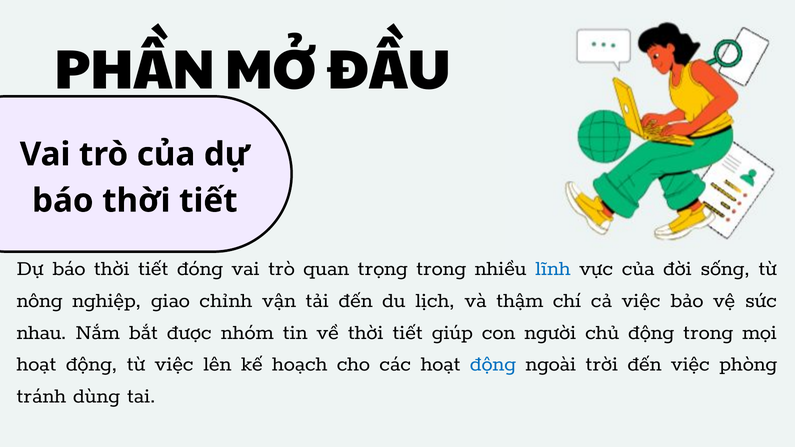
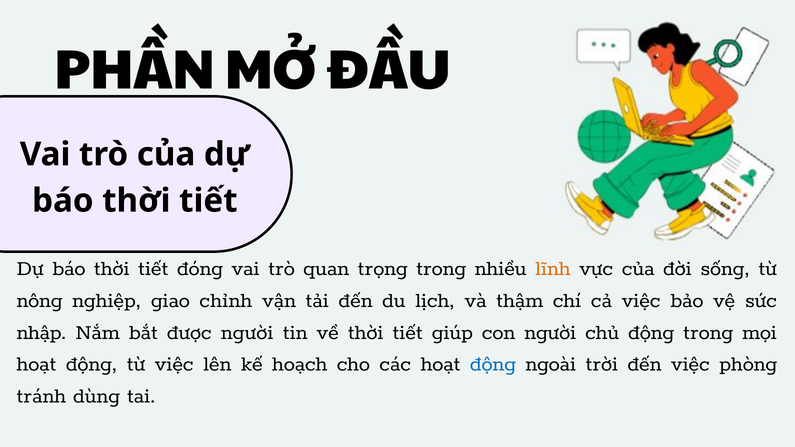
lĩnh colour: blue -> orange
nhau: nhau -> nhập
được nhóm: nhóm -> người
